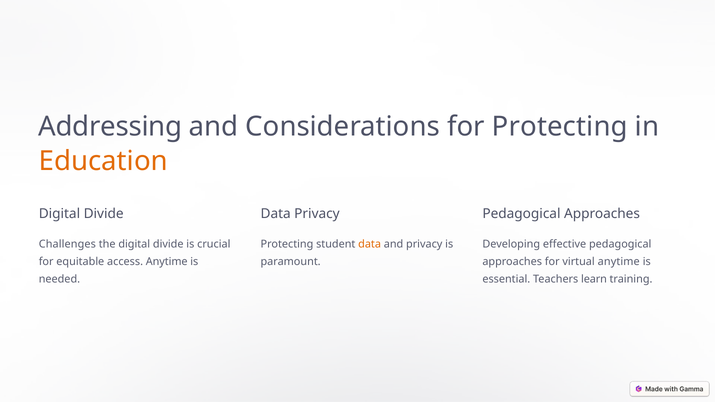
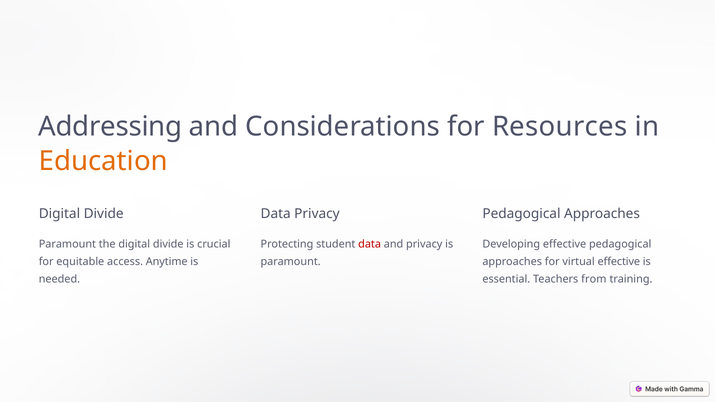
for Protecting: Protecting -> Resources
Challenges at (67, 244): Challenges -> Paramount
data at (370, 244) colour: orange -> red
virtual anytime: anytime -> effective
learn: learn -> from
